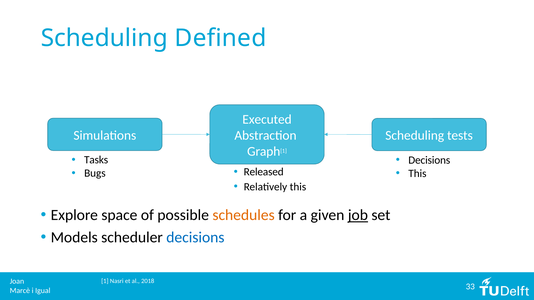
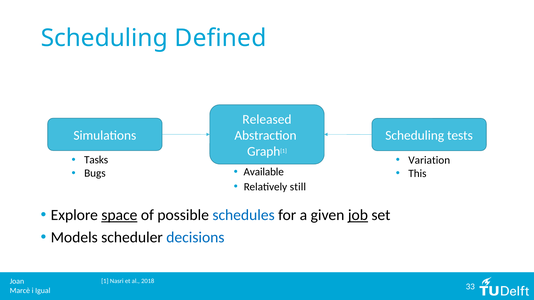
Executed: Executed -> Released
Decisions at (429, 160): Decisions -> Variation
Released: Released -> Available
Relatively this: this -> still
space underline: none -> present
schedules colour: orange -> blue
